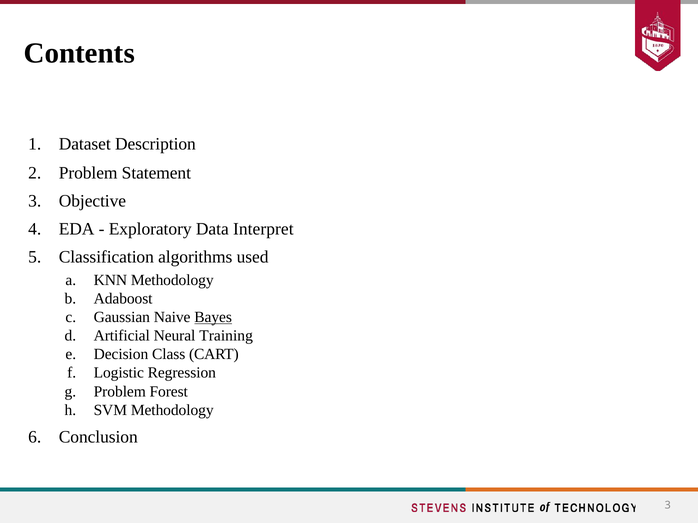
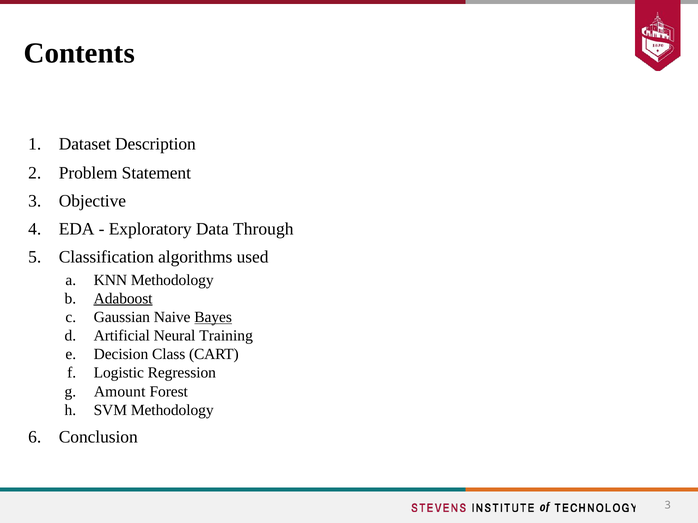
Interpret: Interpret -> Through
Adaboost underline: none -> present
Problem at (120, 392): Problem -> Amount
